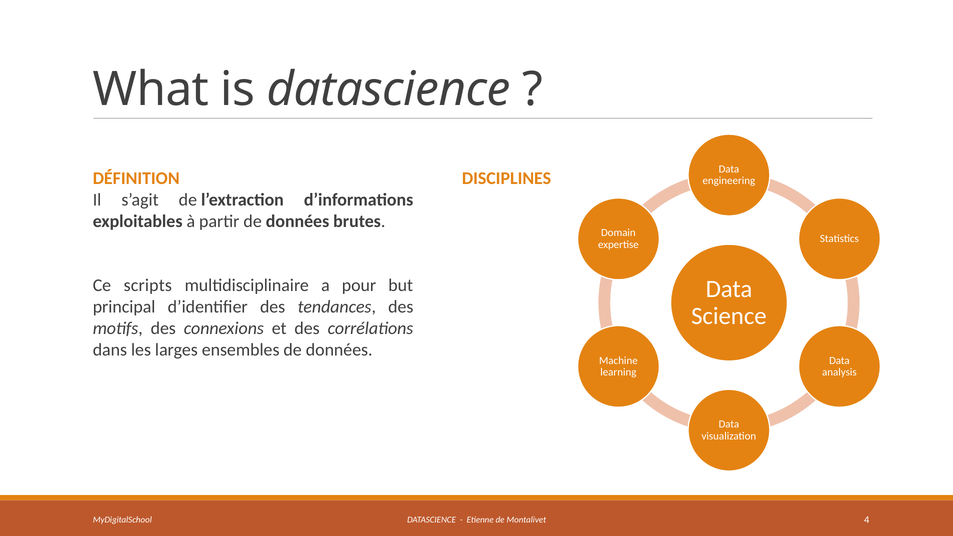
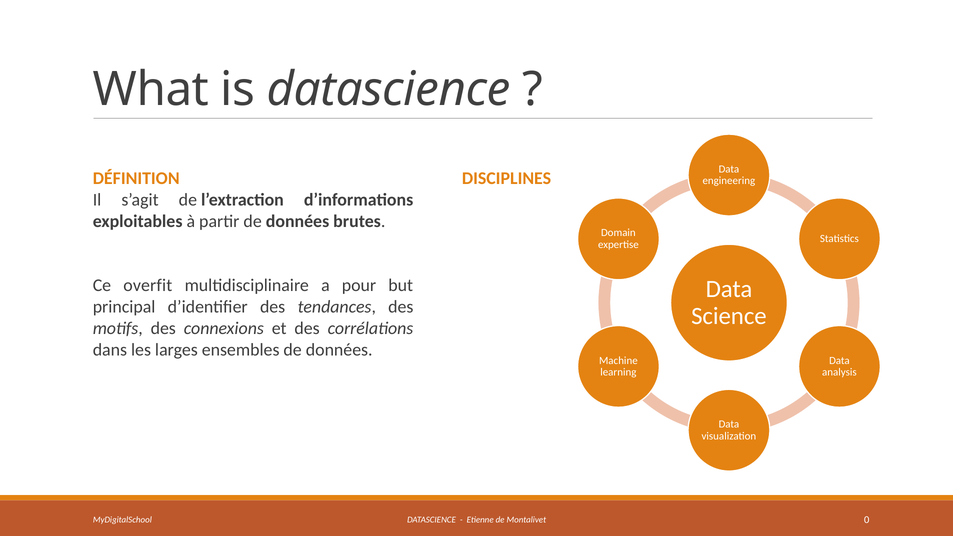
scripts: scripts -> overfit
4: 4 -> 0
